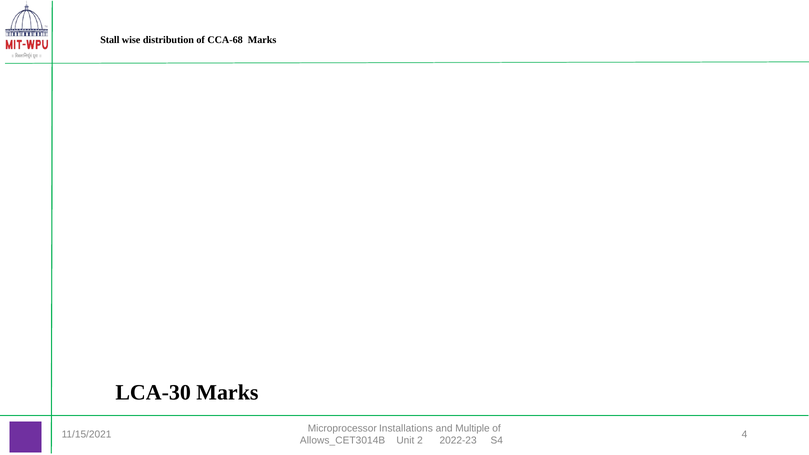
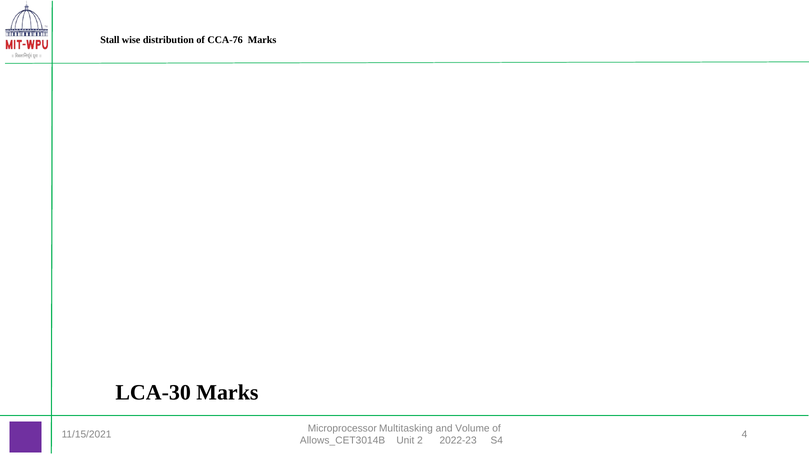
CCA-68: CCA-68 -> CCA-76
Installations: Installations -> Multitasking
Multiple: Multiple -> Volume
